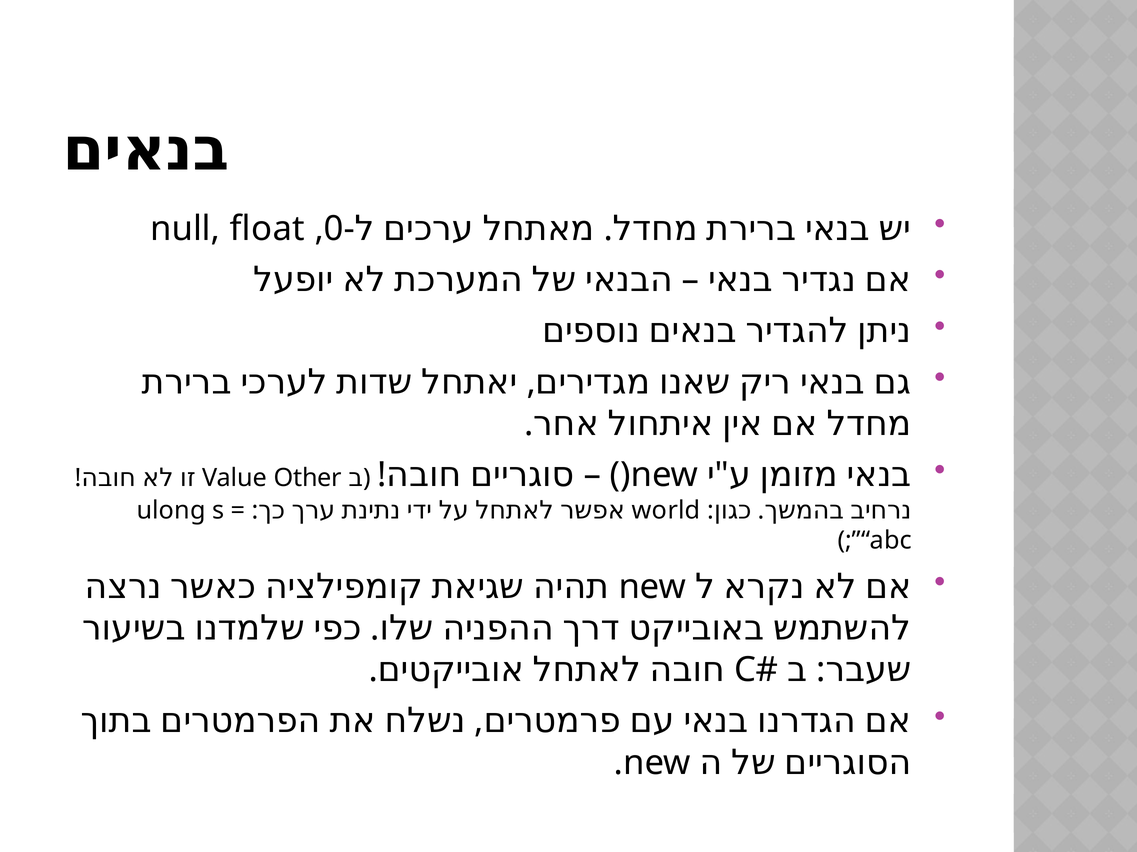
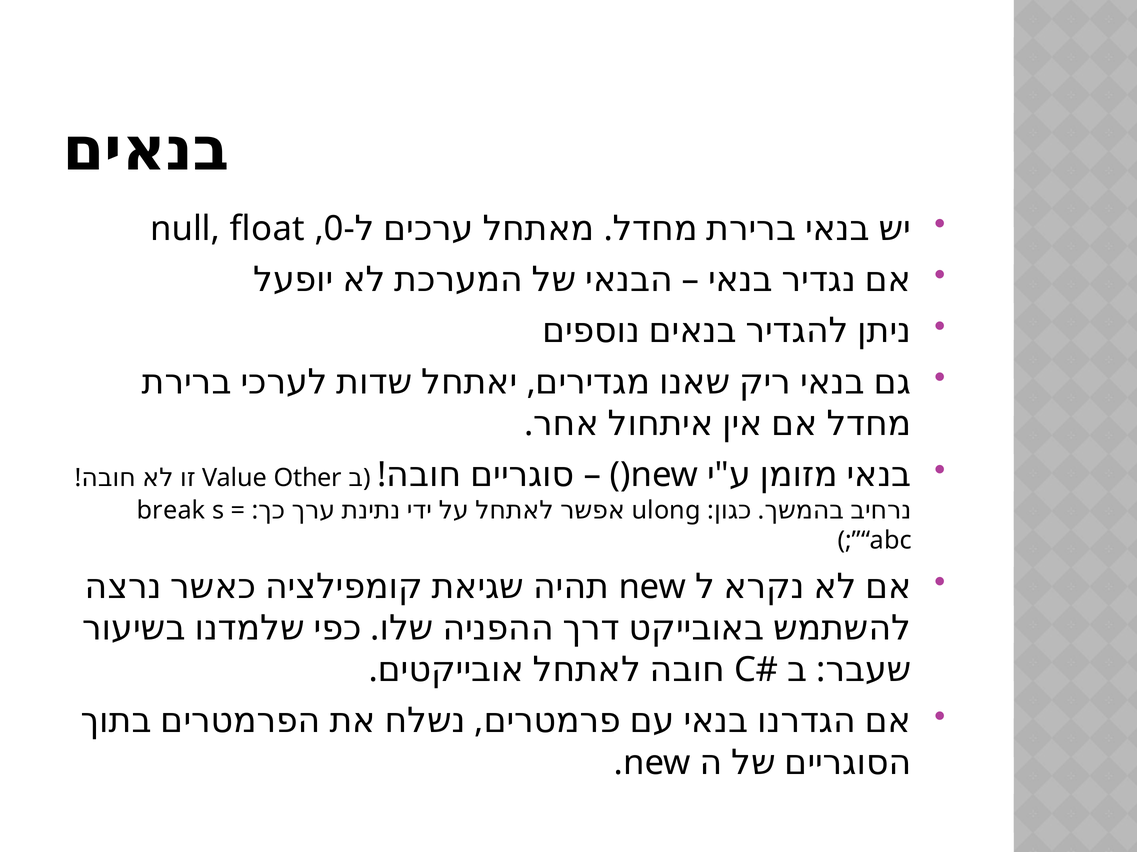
ulong: ulong -> break
world: world -> ulong
